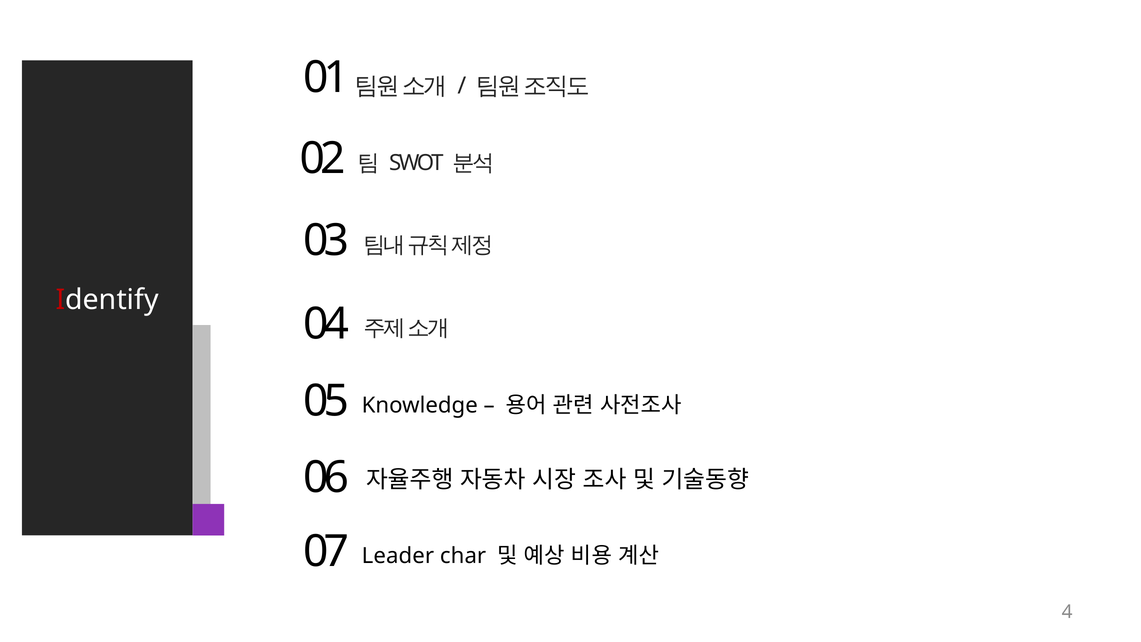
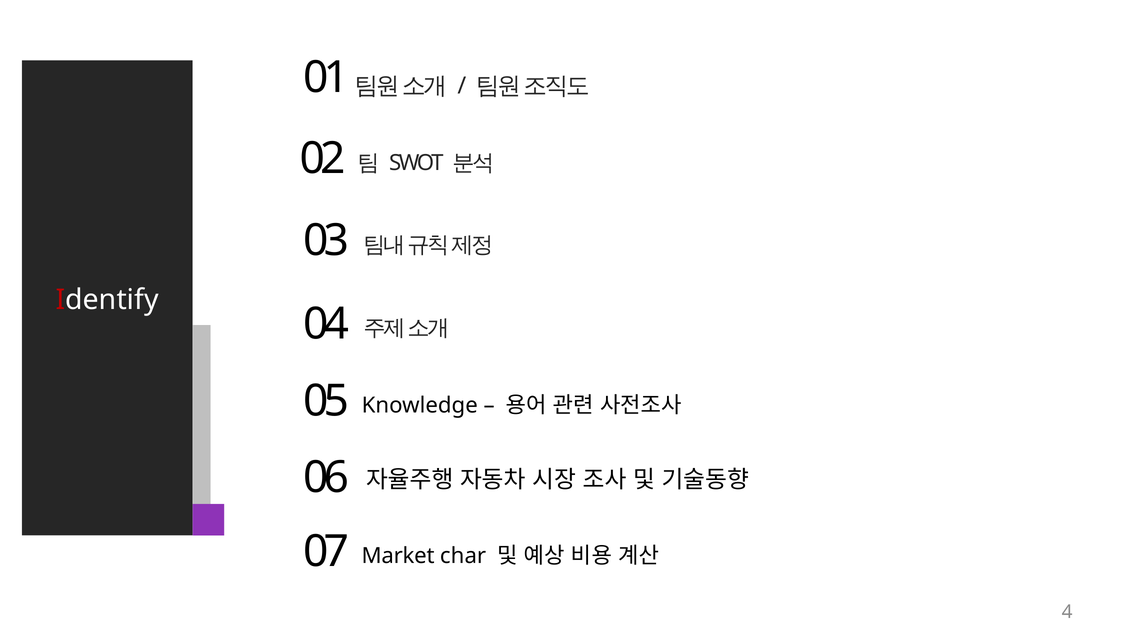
Leader: Leader -> Market
